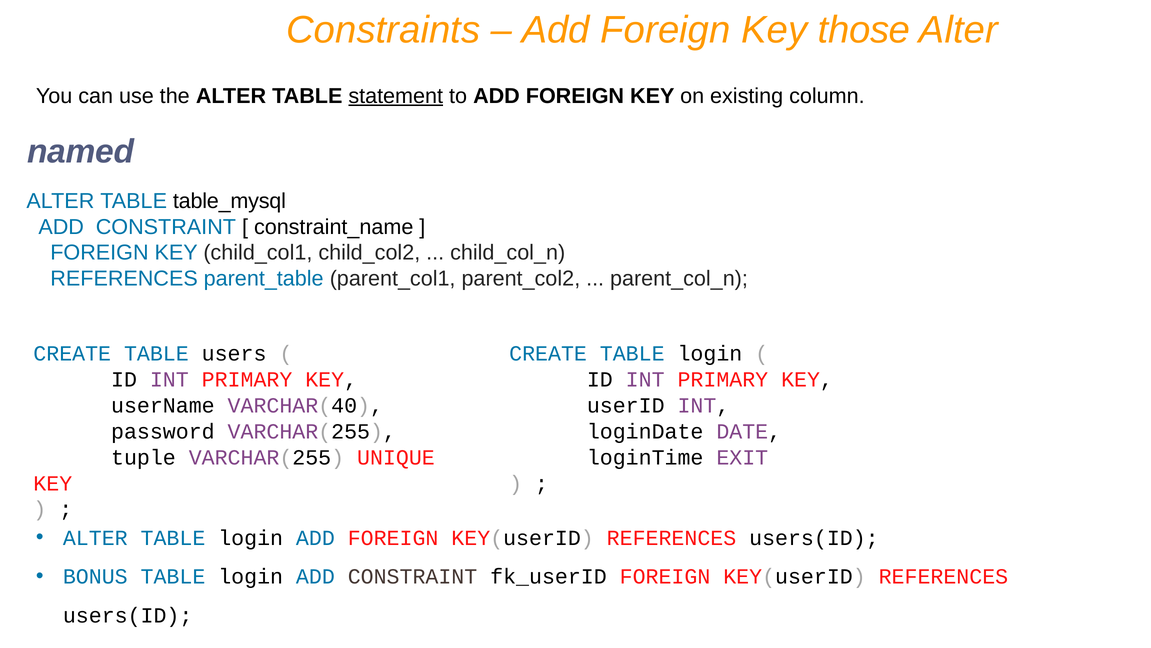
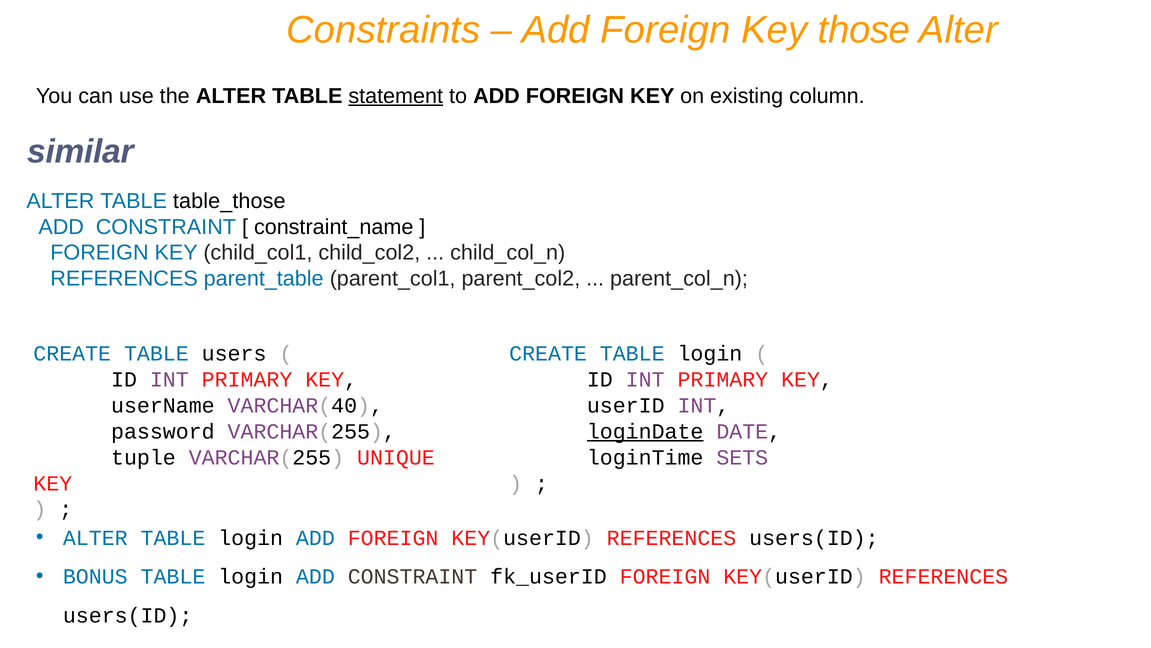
named: named -> similar
table_mysql: table_mysql -> table_those
loginDate underline: none -> present
EXIT: EXIT -> SETS
